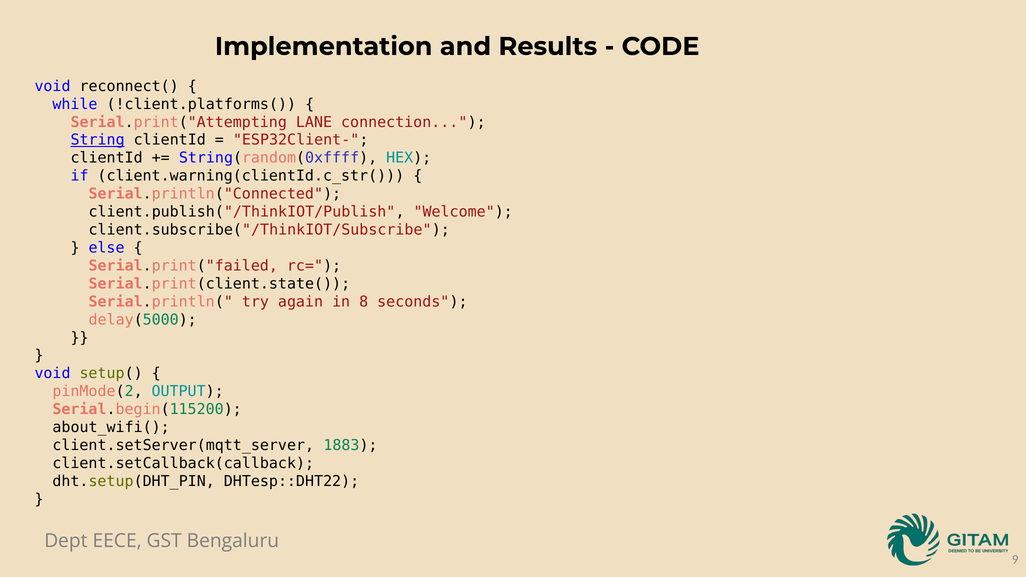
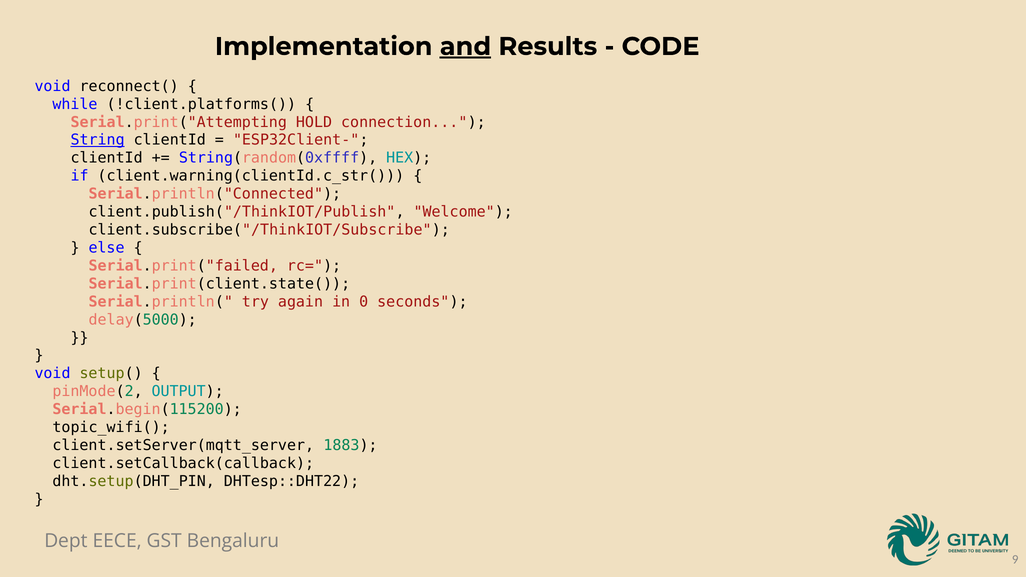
and underline: none -> present
LANE: LANE -> HOLD
8: 8 -> 0
about_wifi(: about_wifi( -> topic_wifi(
